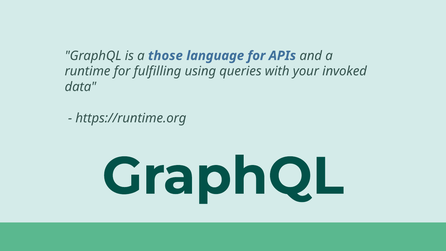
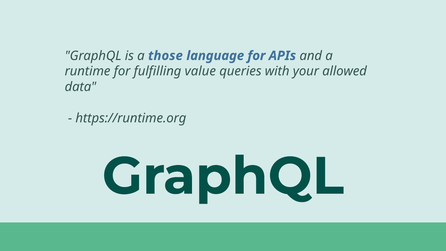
using: using -> value
invoked: invoked -> allowed
